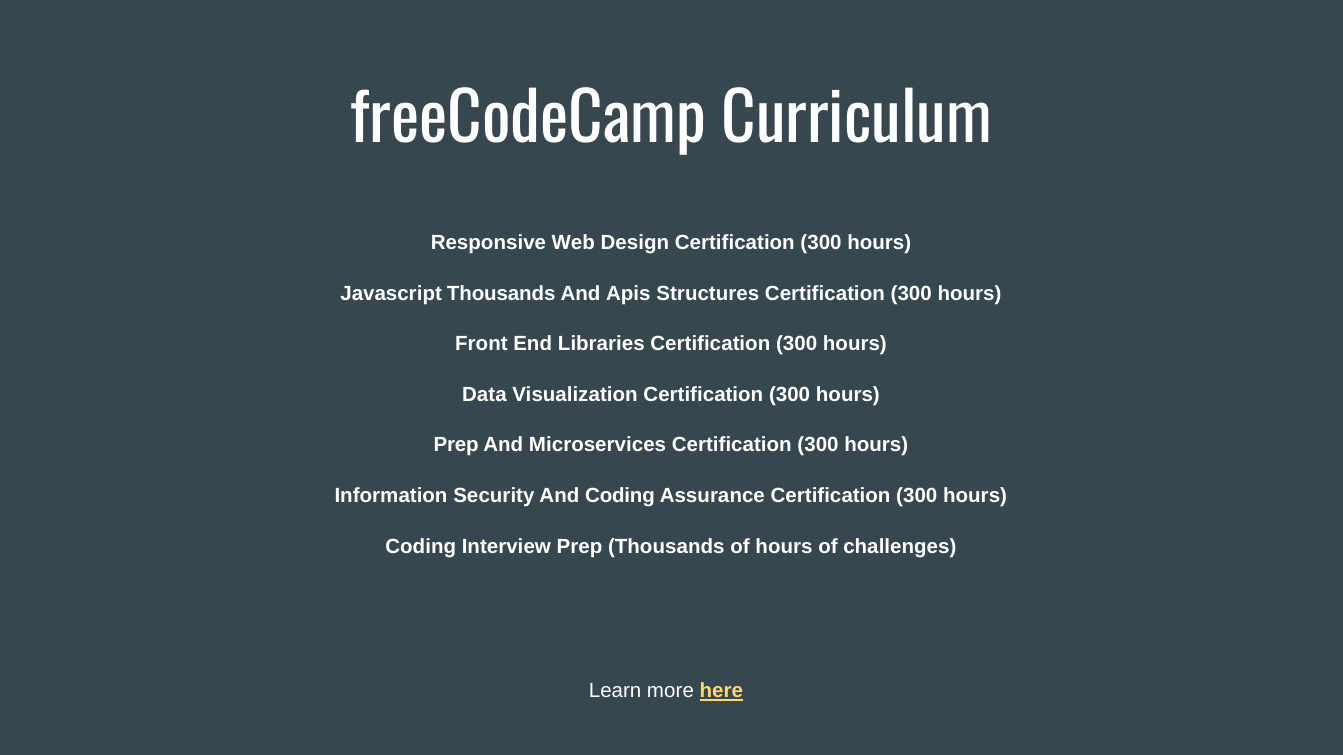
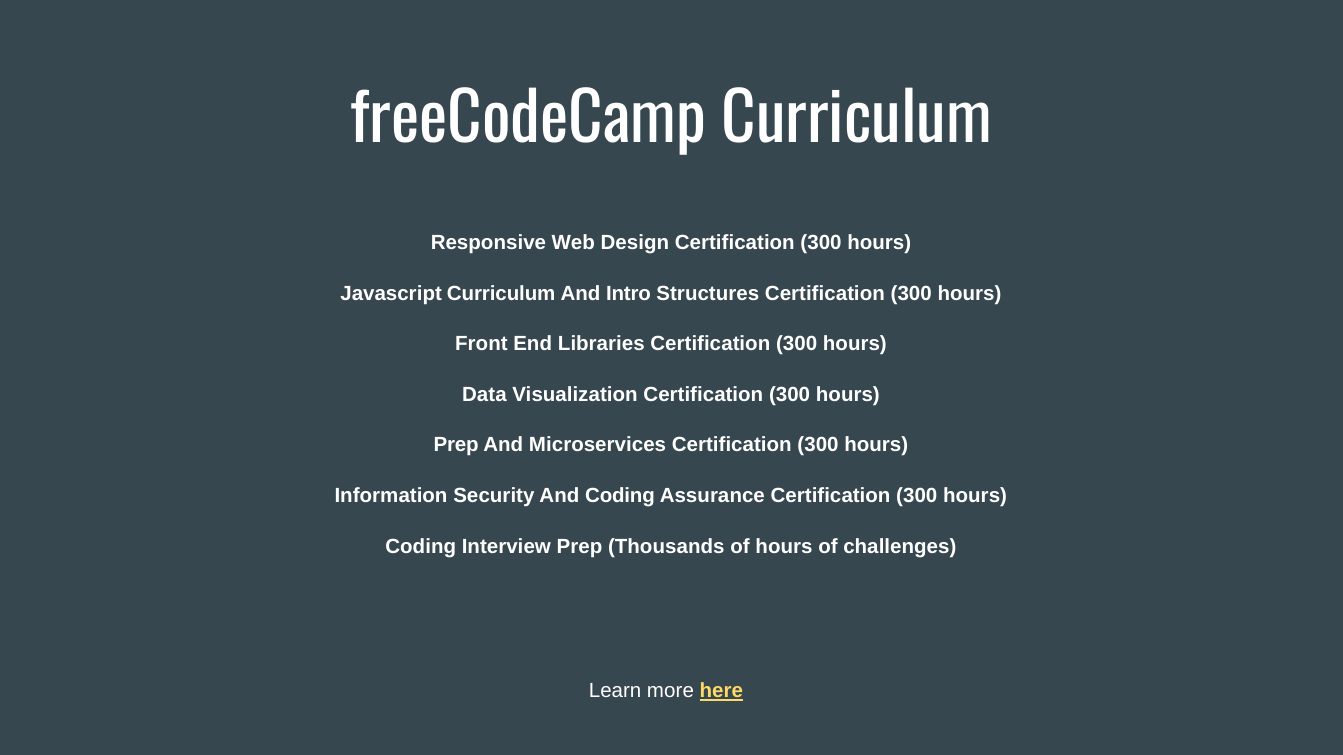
Javascript Thousands: Thousands -> Curriculum
Apis: Apis -> Intro
